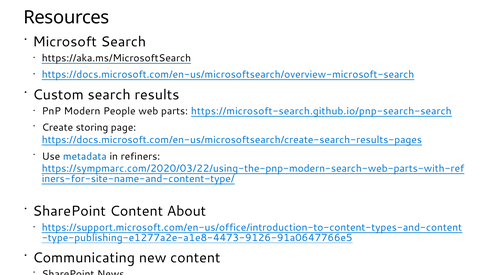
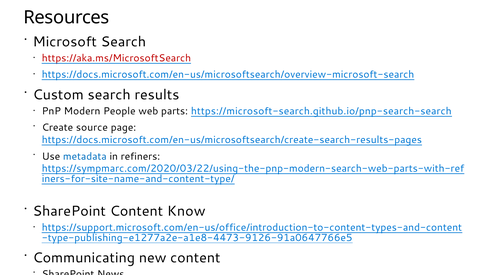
https://aka.ms/MicrosoftSearch colour: black -> red
storing: storing -> source
About: About -> Know
